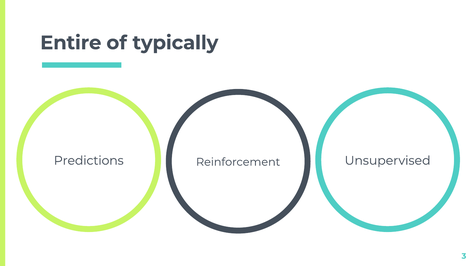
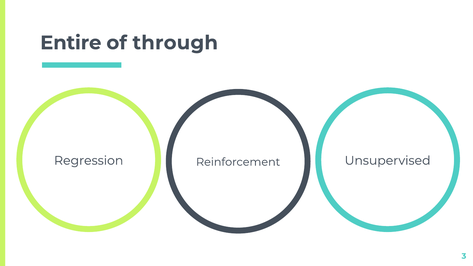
typically: typically -> through
Predictions: Predictions -> Regression
